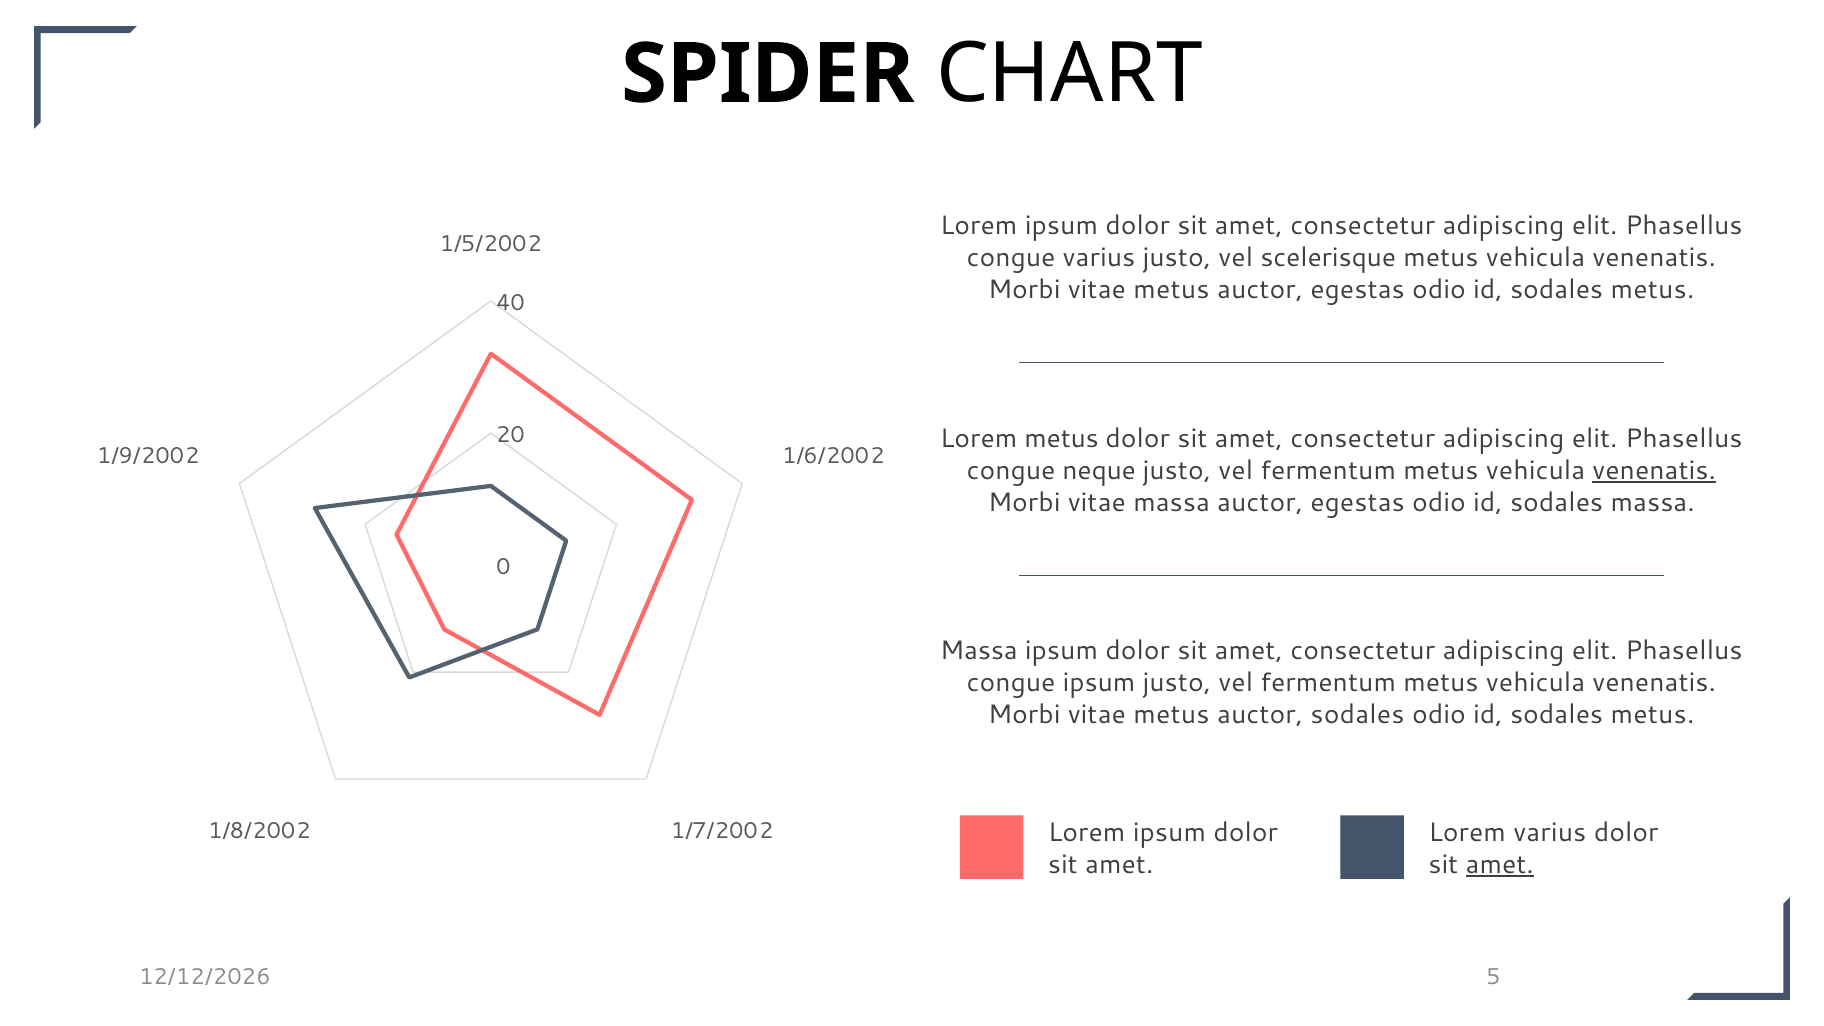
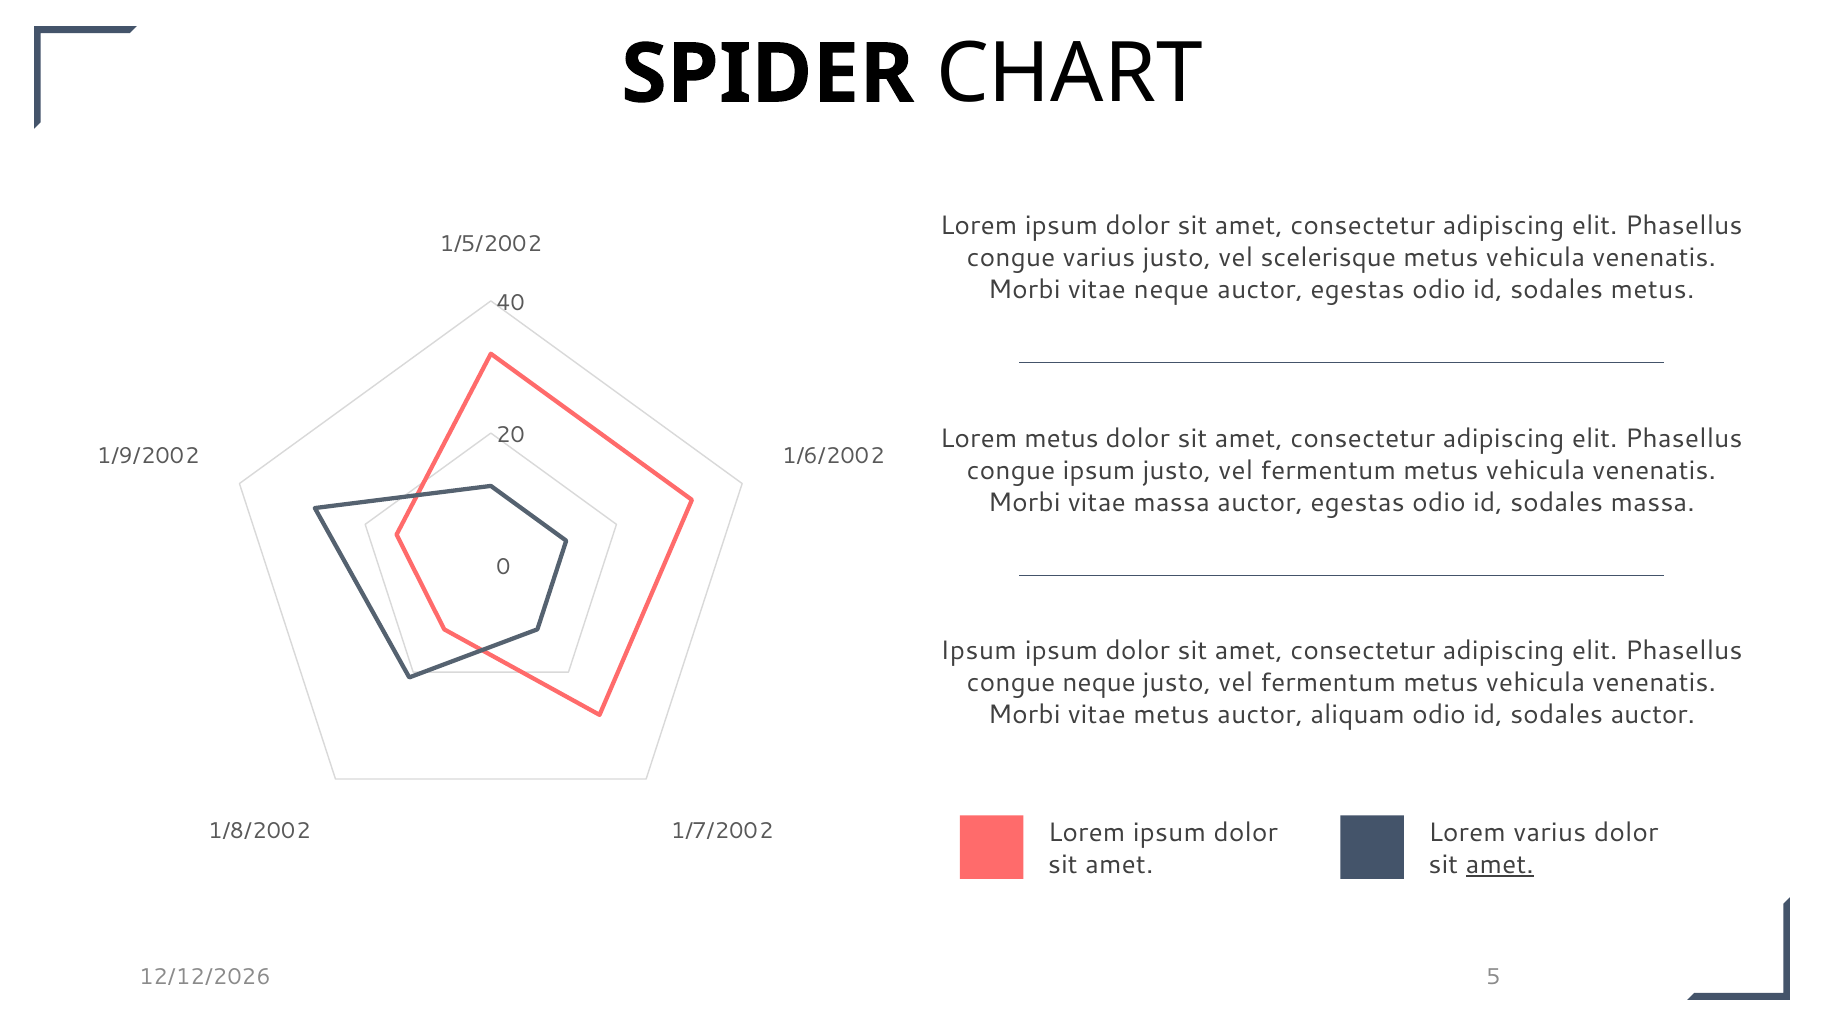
metus at (1171, 290): metus -> neque
congue neque: neque -> ipsum
venenatis at (1654, 470) underline: present -> none
Massa at (979, 651): Massa -> Ipsum
congue ipsum: ipsum -> neque
auctor sodales: sodales -> aliquam
metus at (1653, 715): metus -> auctor
